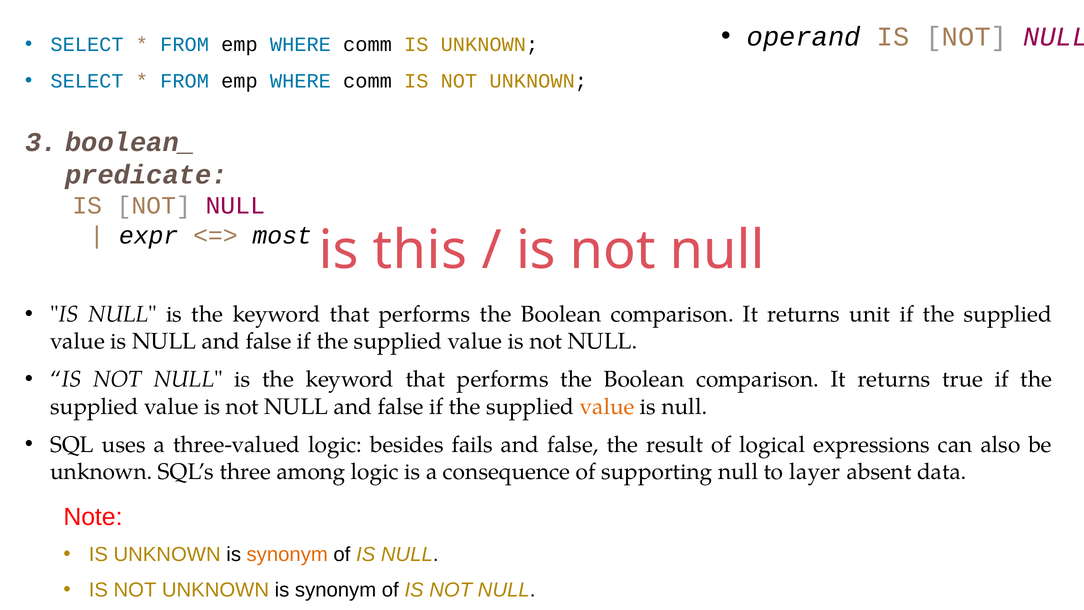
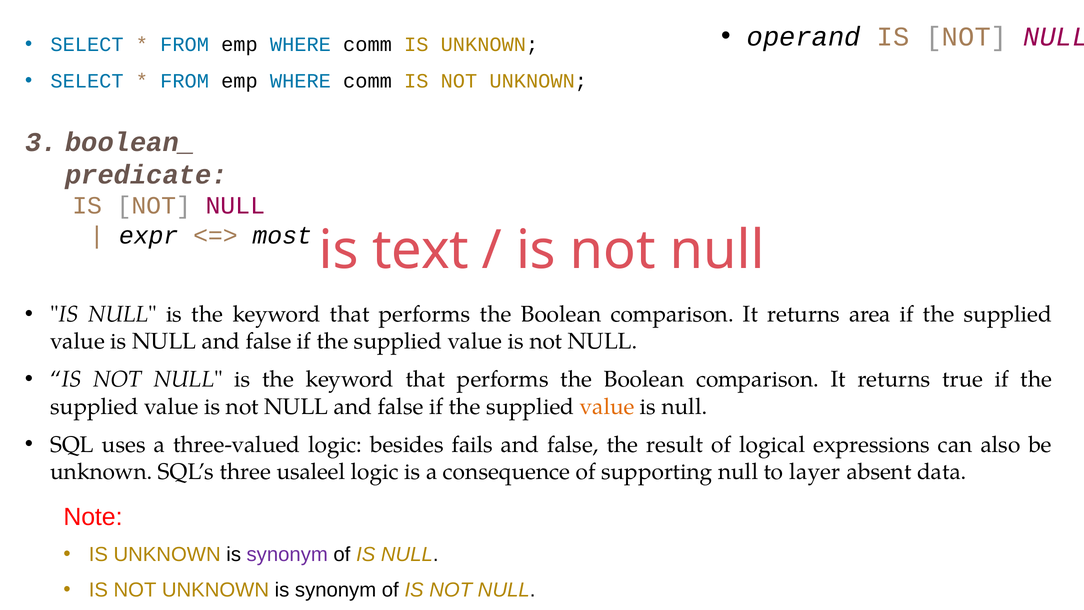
this: this -> text
unit: unit -> area
among: among -> usaleel
synonym at (287, 555) colour: orange -> purple
